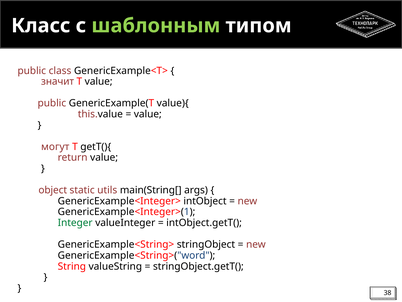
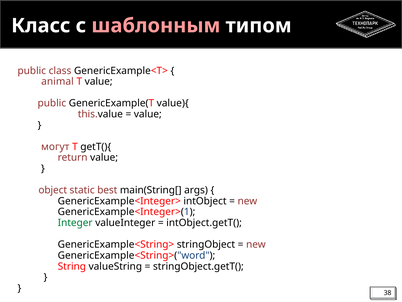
шаблонным colour: light green -> pink
значит: значит -> animal
utils: utils -> best
